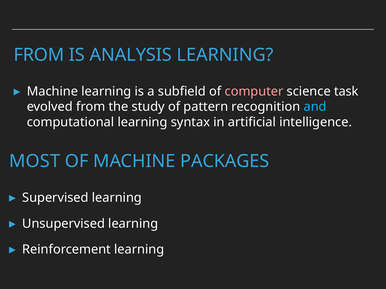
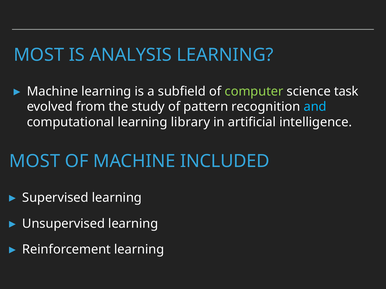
FROM at (39, 55): FROM -> MOST
computer colour: pink -> light green
syntax: syntax -> library
PACKAGES: PACKAGES -> INCLUDED
